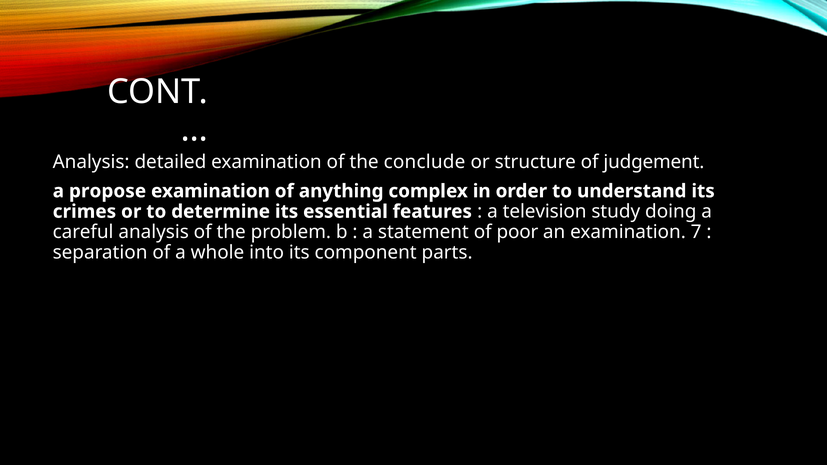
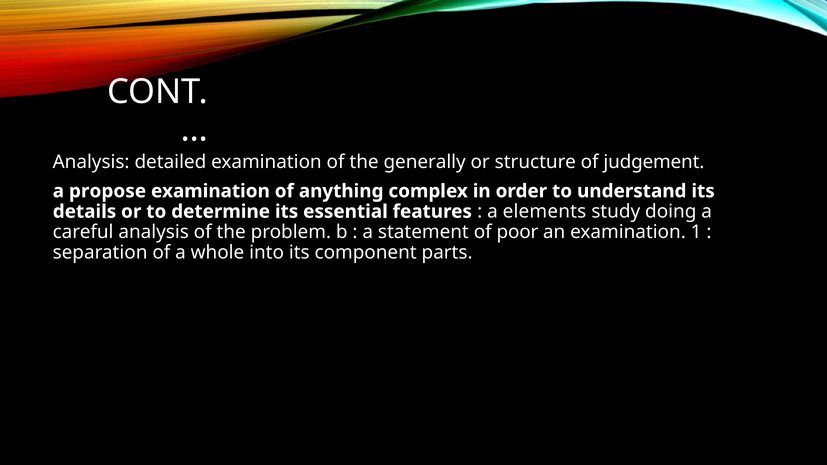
conclude: conclude -> generally
crimes: crimes -> details
television: television -> elements
7: 7 -> 1
